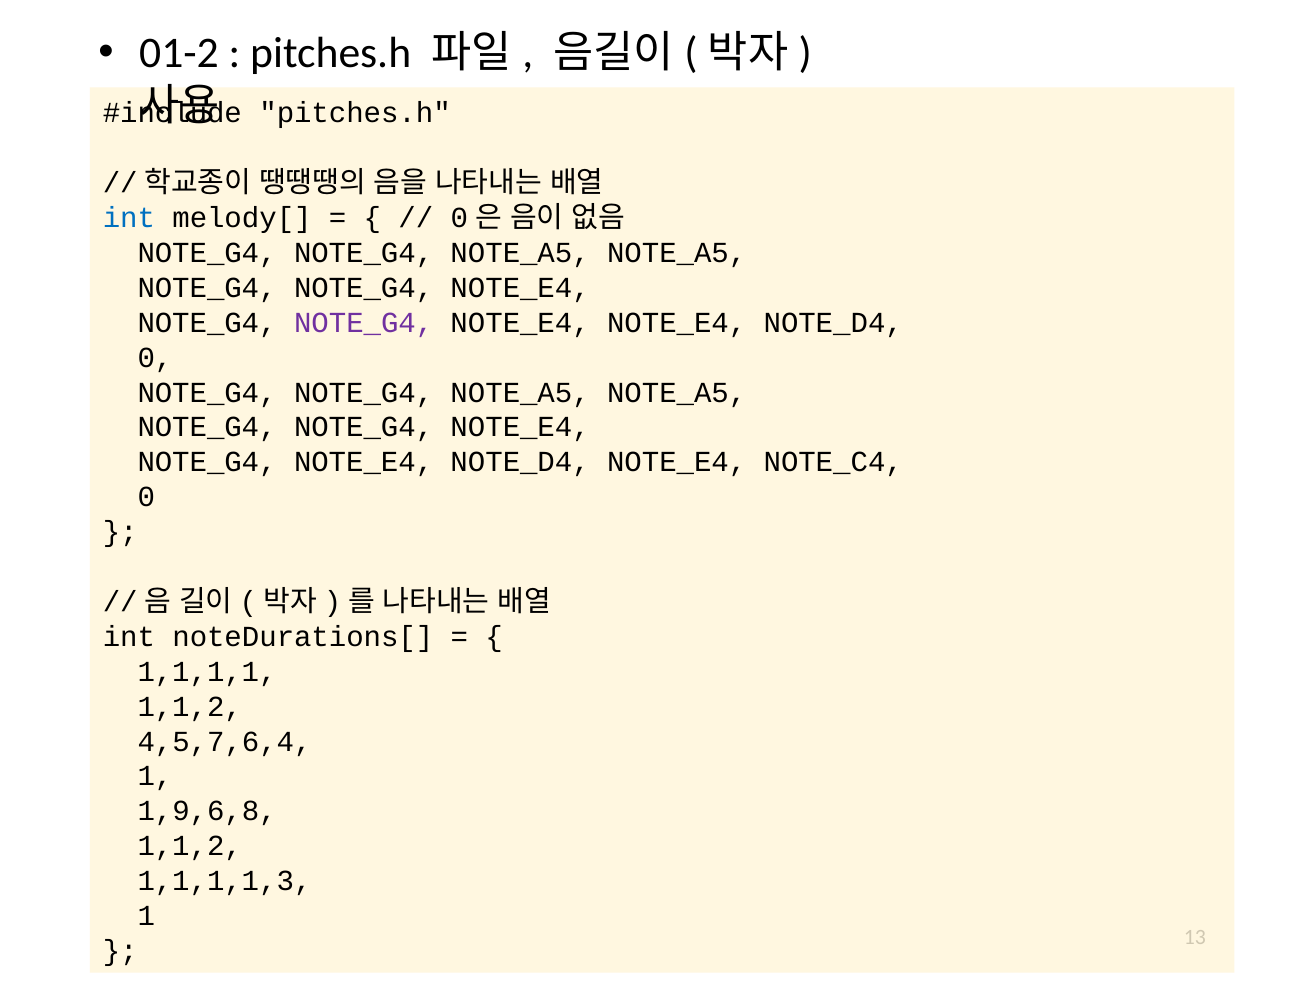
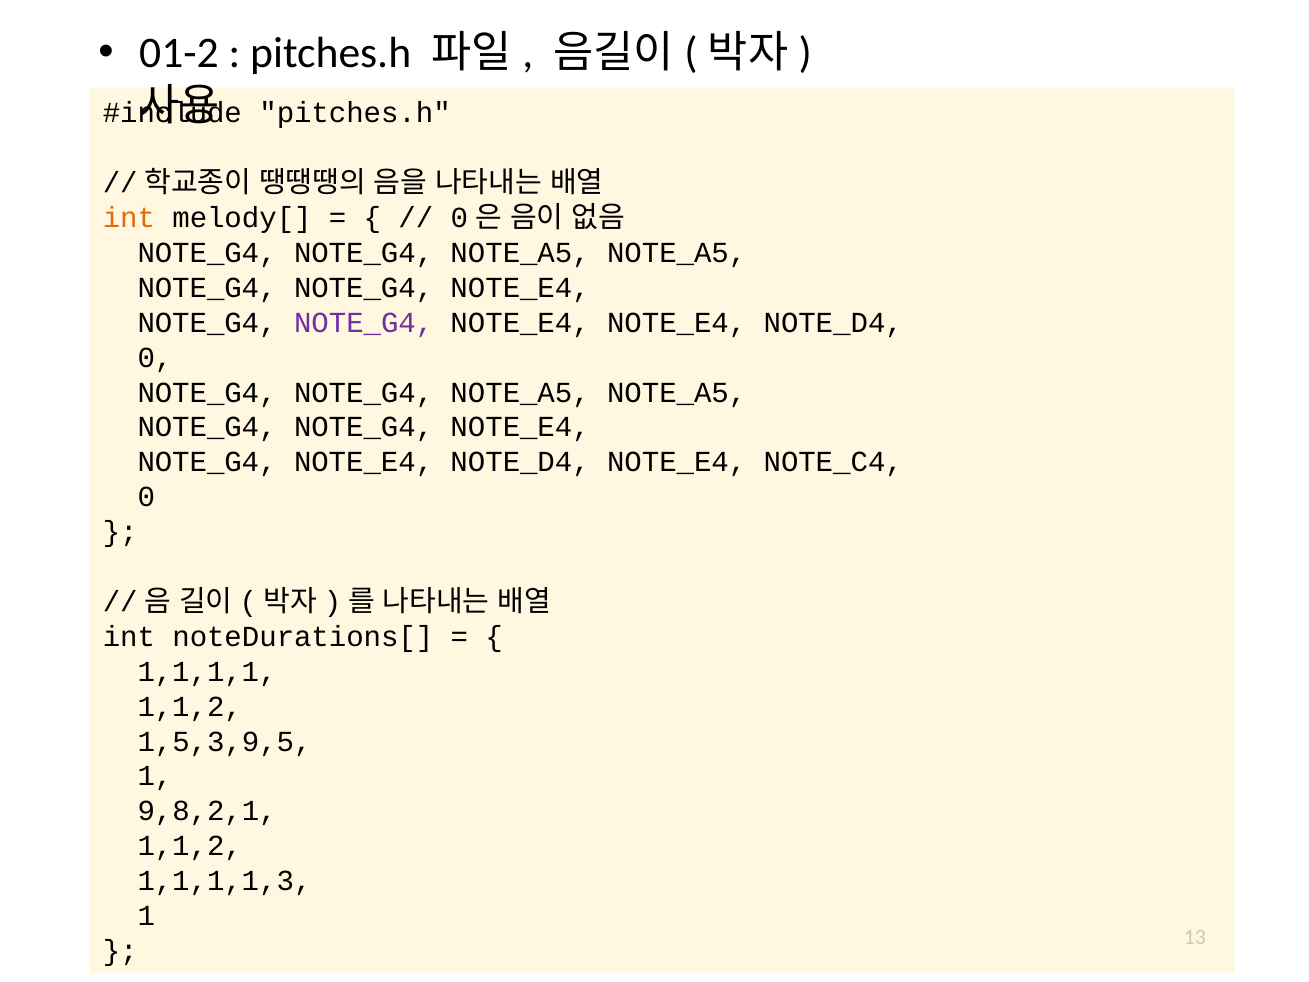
int at (129, 218) colour: blue -> orange
4,5,7,6,4: 4,5,7,6,4 -> 1,5,3,9,5
1,9,6,8: 1,9,6,8 -> 9,8,2,1
